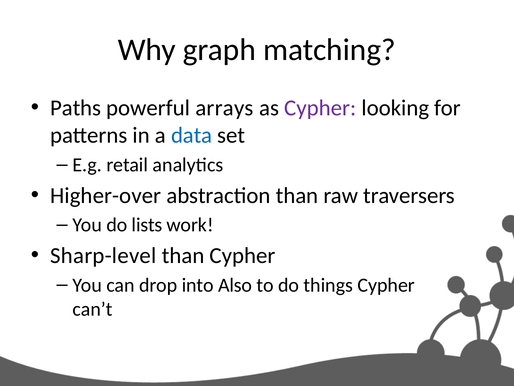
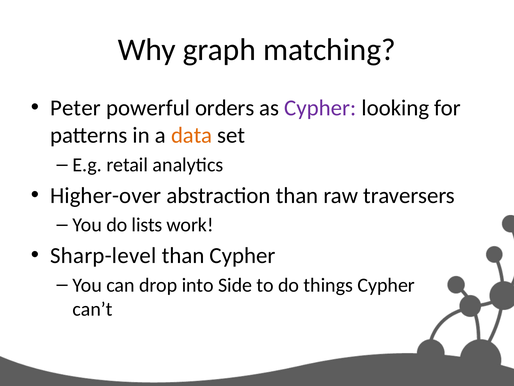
Paths: Paths -> Peter
arrays: arrays -> orders
data colour: blue -> orange
Also: Also -> Side
